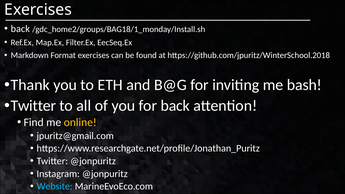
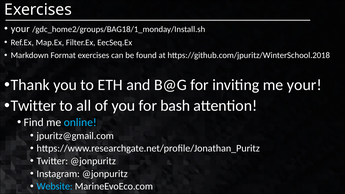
back at (20, 29): back -> your
me bash: bash -> your
for back: back -> bash
online colour: yellow -> light blue
